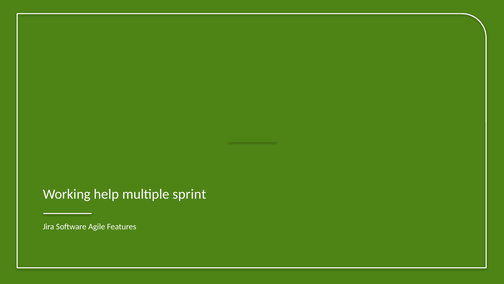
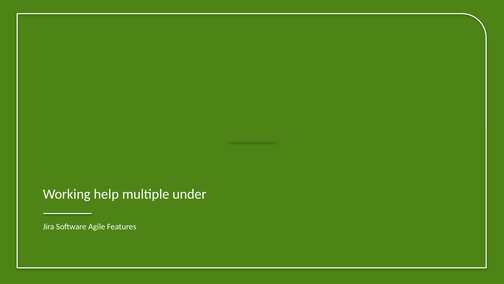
sprint: sprint -> under
